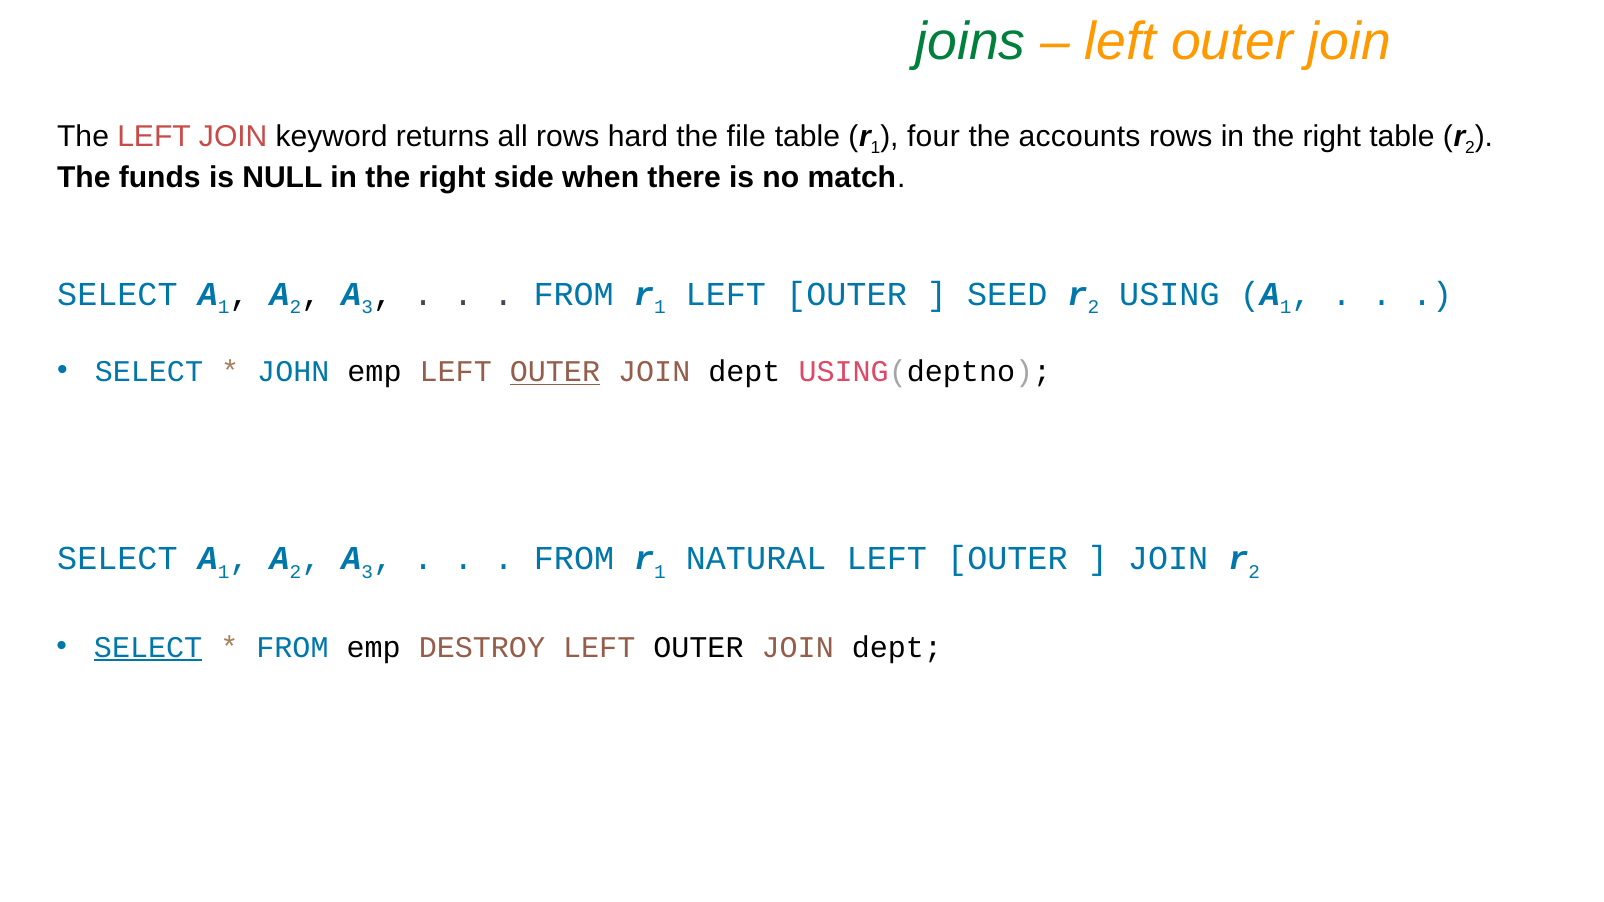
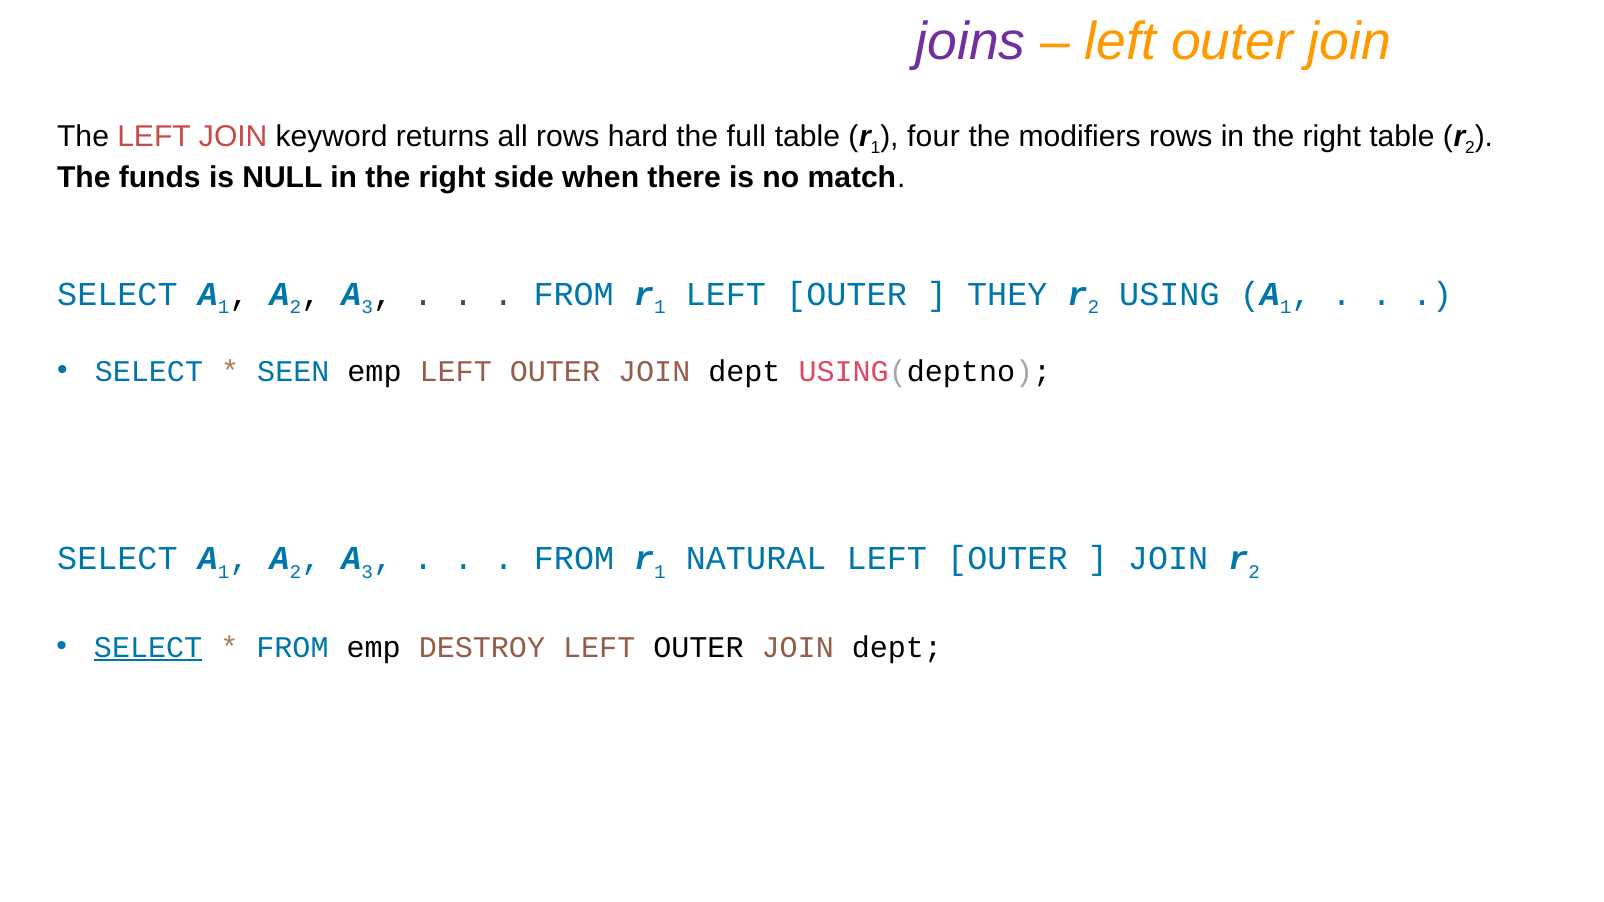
joins colour: green -> purple
file: file -> full
accounts: accounts -> modifiers
SEED: SEED -> THEY
JOHN: JOHN -> SEEN
OUTER at (555, 372) underline: present -> none
